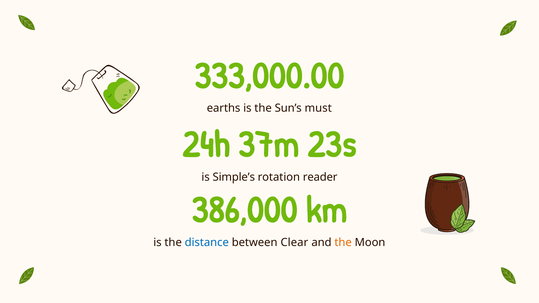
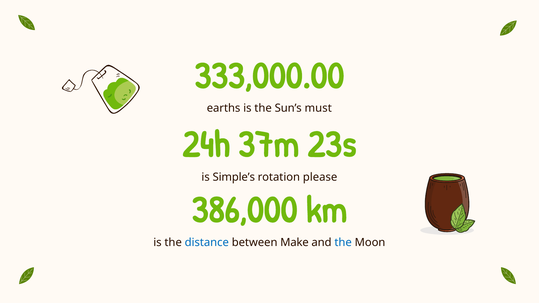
reader: reader -> please
Clear: Clear -> Make
the at (343, 243) colour: orange -> blue
